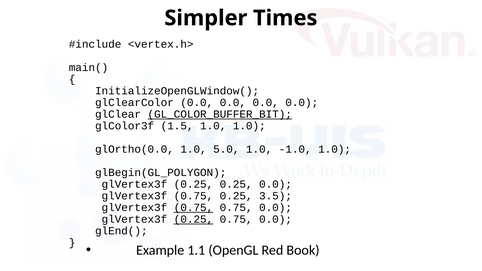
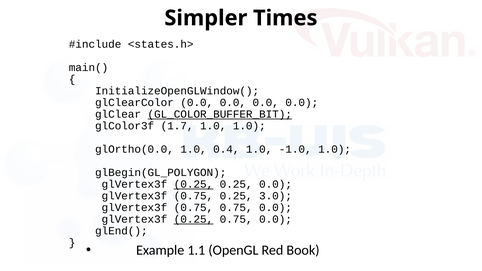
<vertex.h>: <vertex.h> -> <states.h>
1.5: 1.5 -> 1.7
5.0: 5.0 -> 0.4
0.25 at (194, 184) underline: none -> present
3.5: 3.5 -> 3.0
0.75 at (194, 208) underline: present -> none
